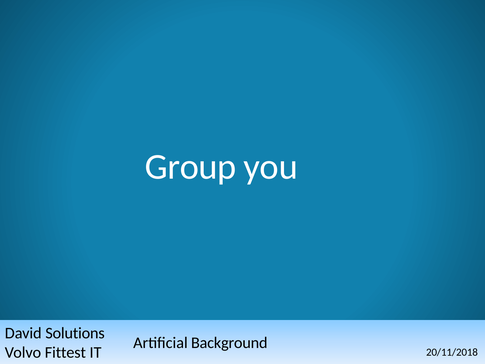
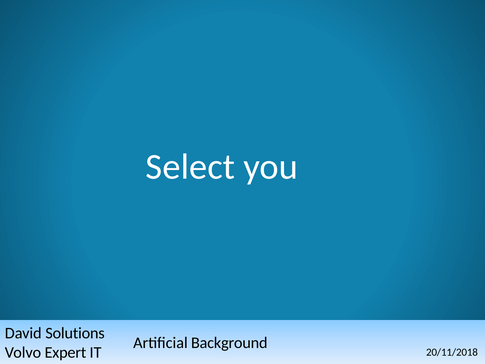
Group: Group -> Select
Fittest: Fittest -> Expert
